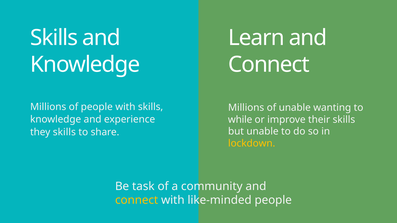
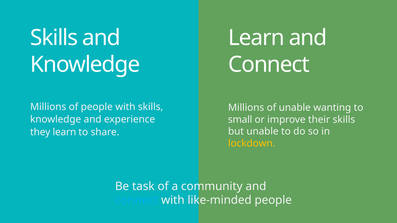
while: while -> small
they skills: skills -> learn
connect at (137, 200) colour: yellow -> light blue
